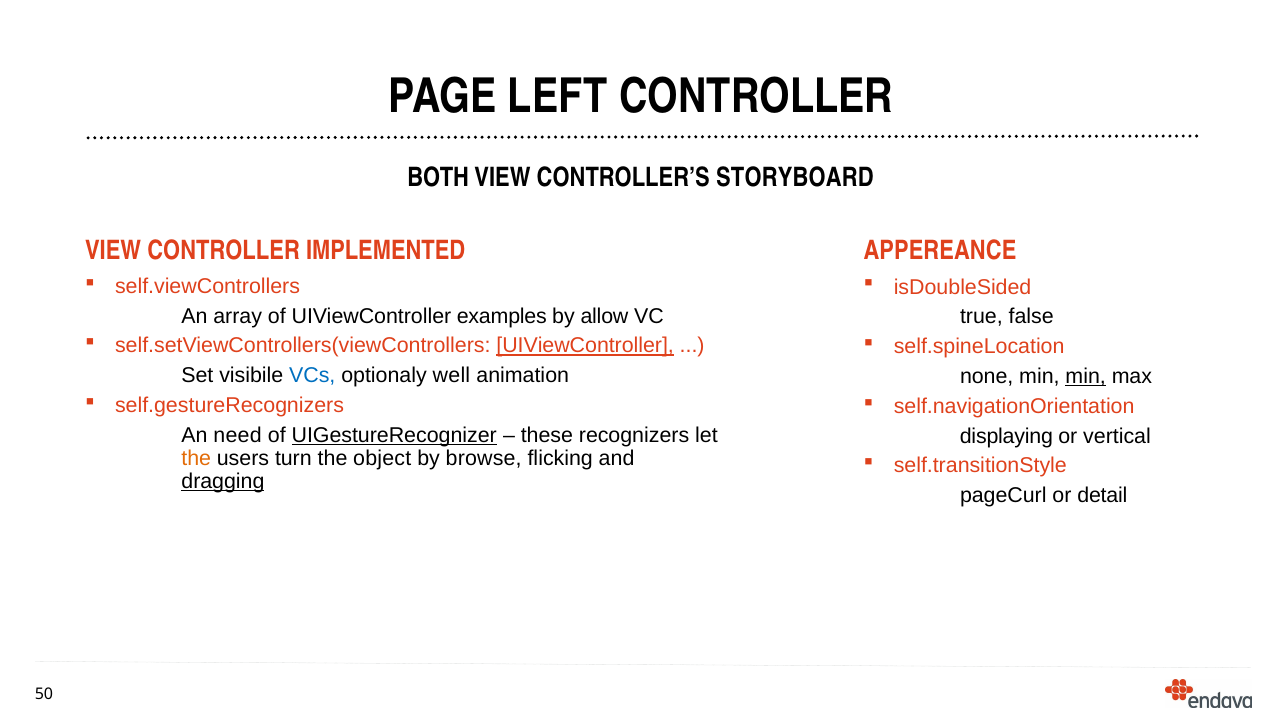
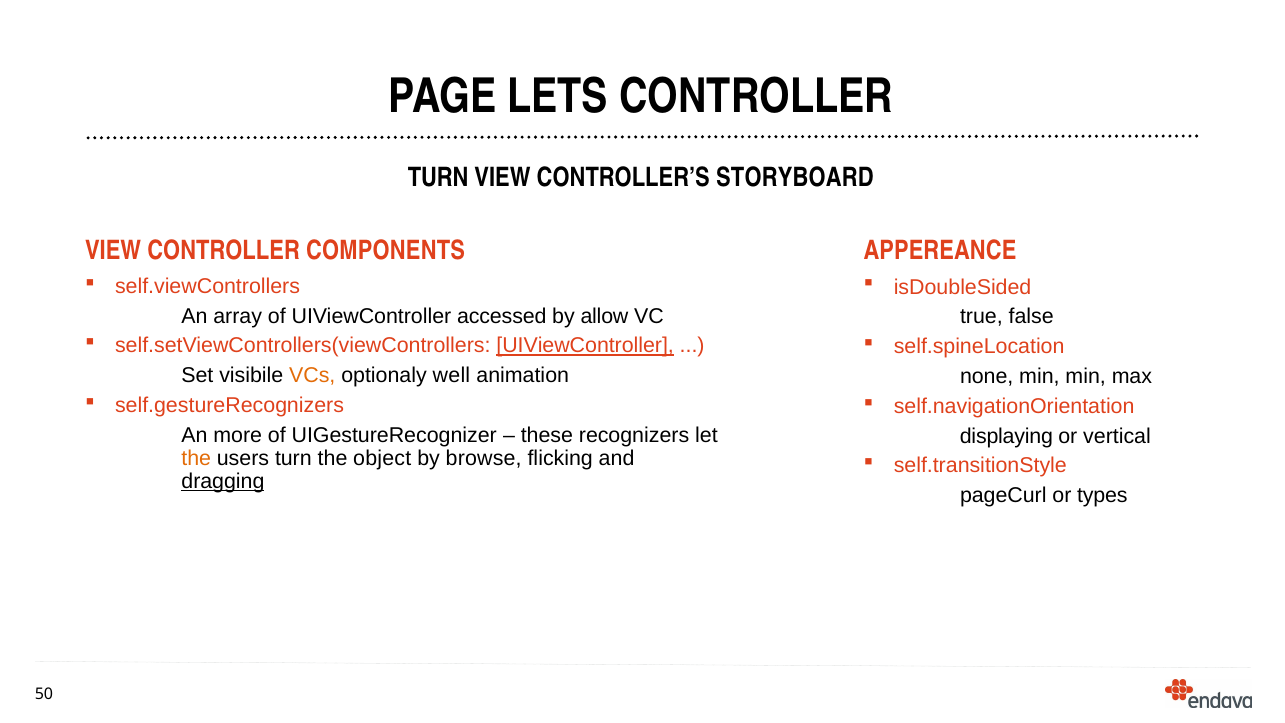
LEFT: LEFT -> LETS
BOTH at (438, 178): BOTH -> TURN
IMPLEMENTED: IMPLEMENTED -> COMPONENTS
examples: examples -> accessed
VCs colour: blue -> orange
min at (1086, 376) underline: present -> none
need: need -> more
UIGestureRecognizer underline: present -> none
detail: detail -> types
